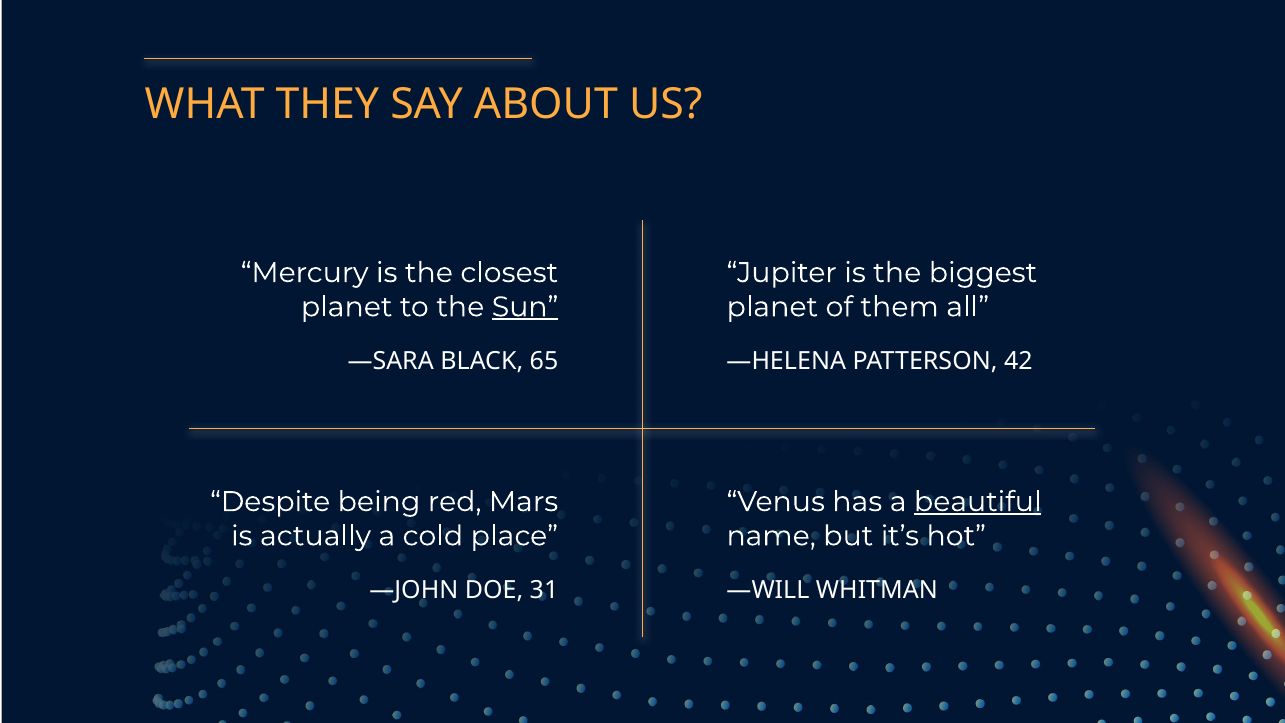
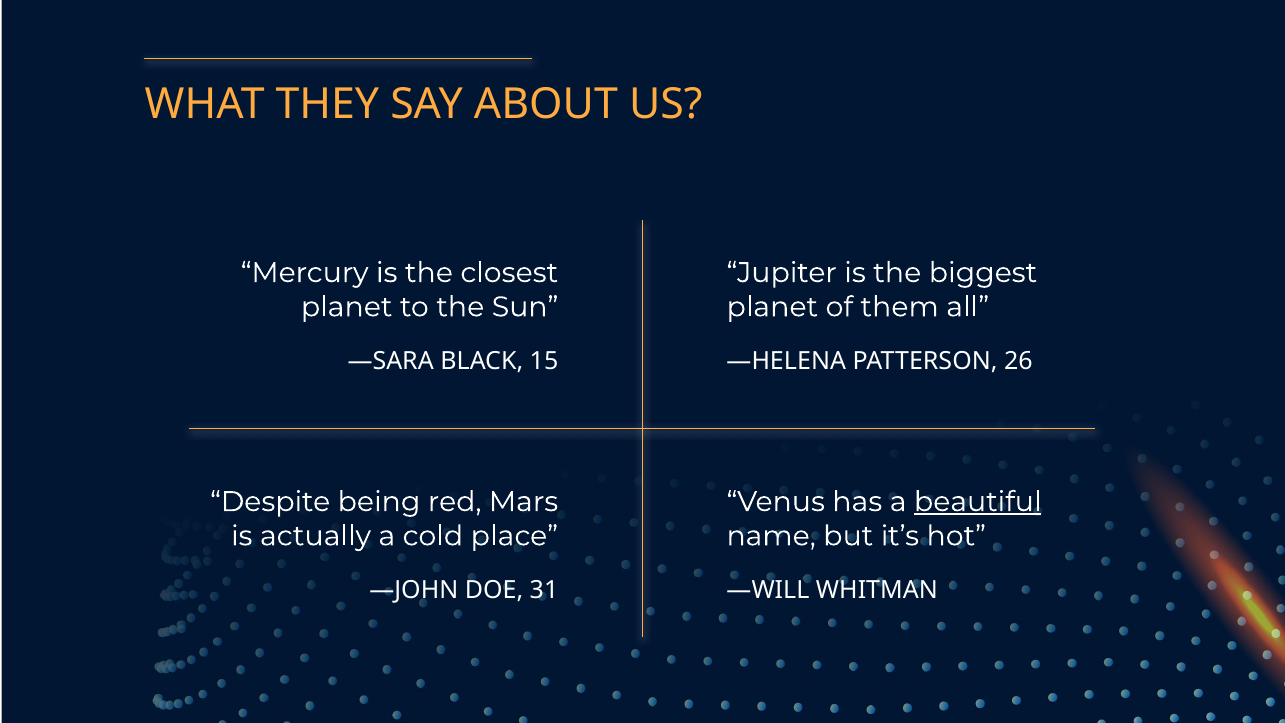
Sun underline: present -> none
65: 65 -> 15
42: 42 -> 26
